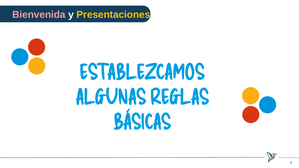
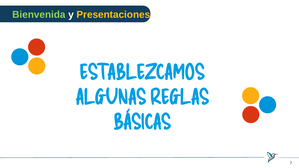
Bienvenida colour: pink -> light green
